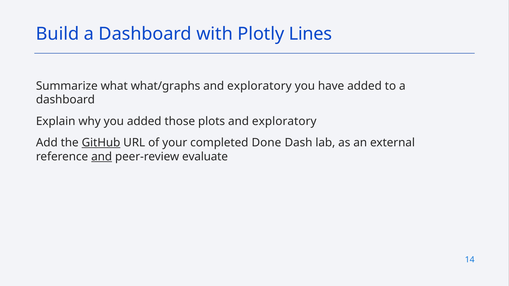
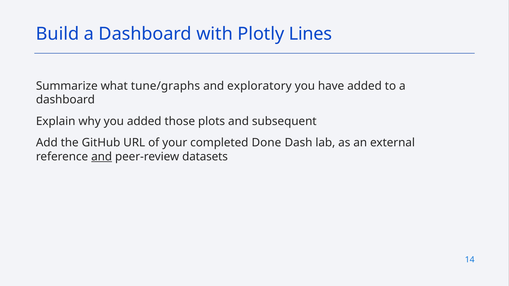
what/graphs: what/graphs -> tune/graphs
plots and exploratory: exploratory -> subsequent
GitHub underline: present -> none
evaluate: evaluate -> datasets
